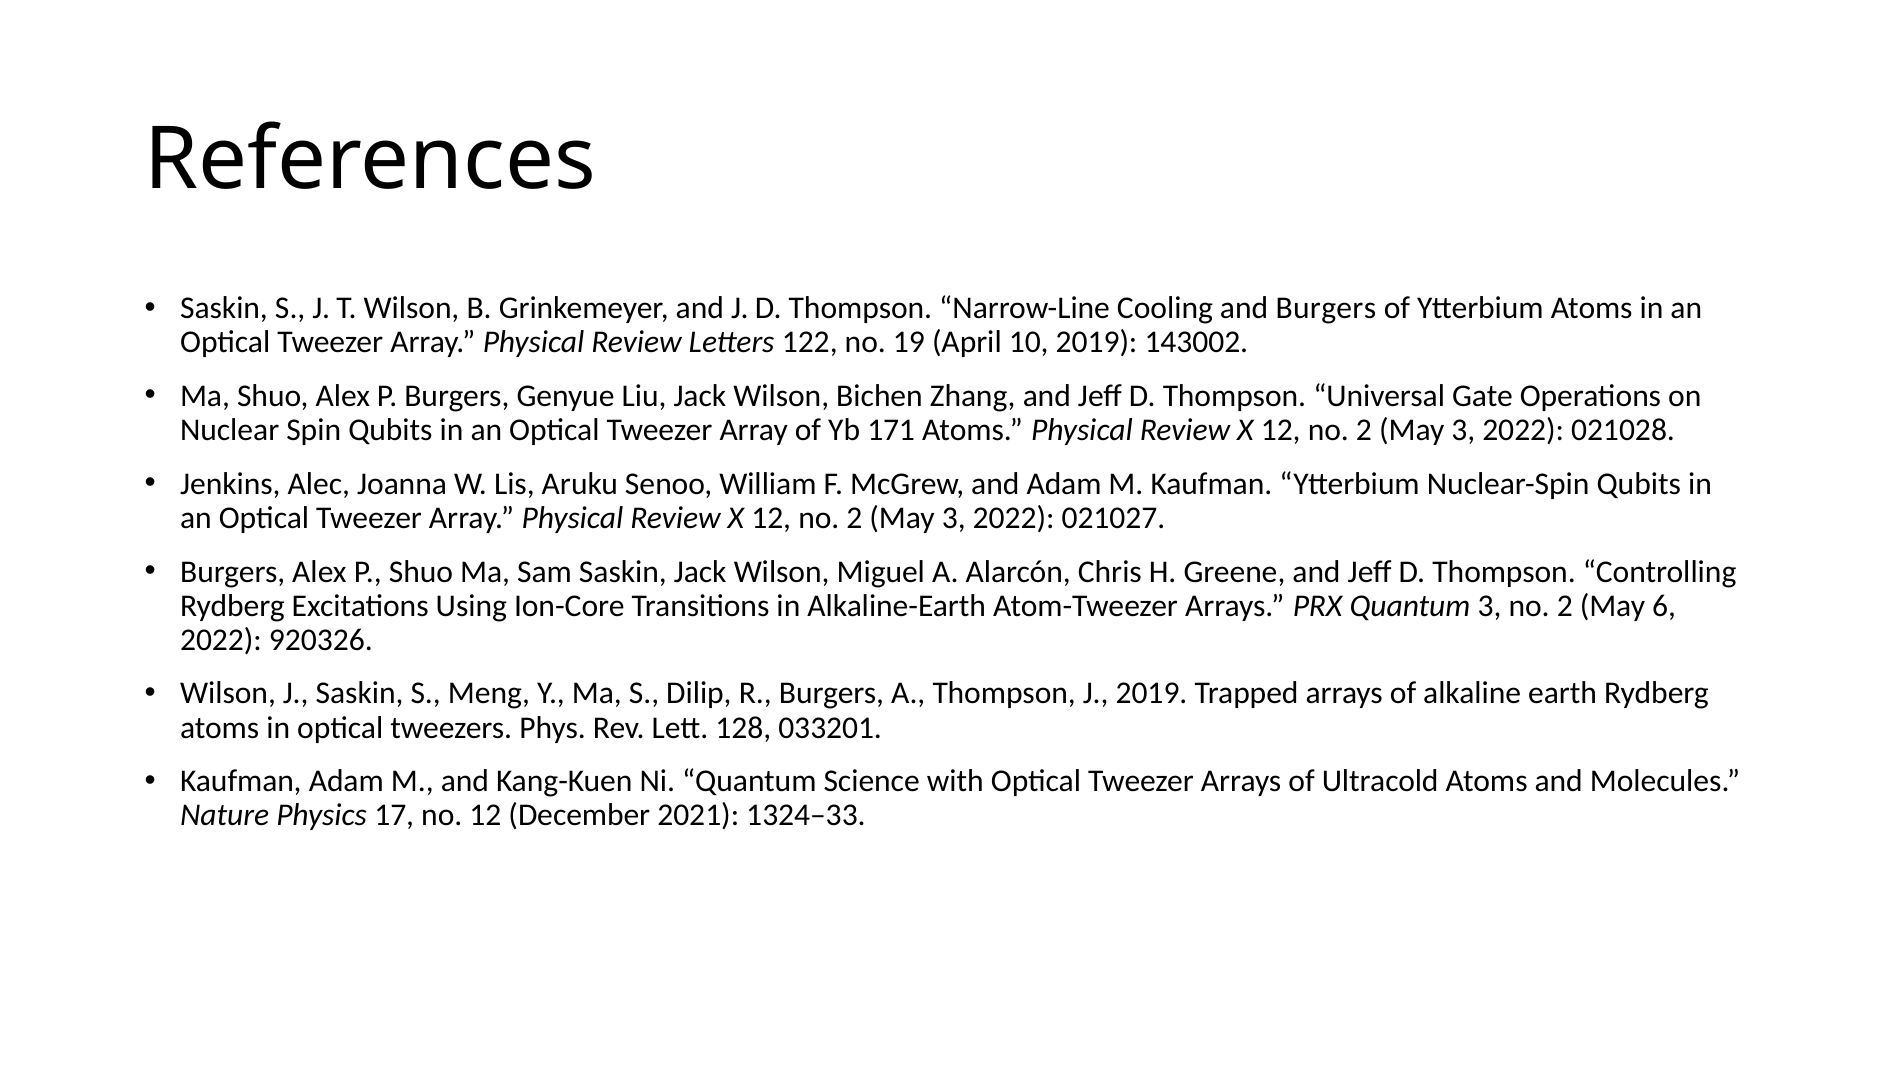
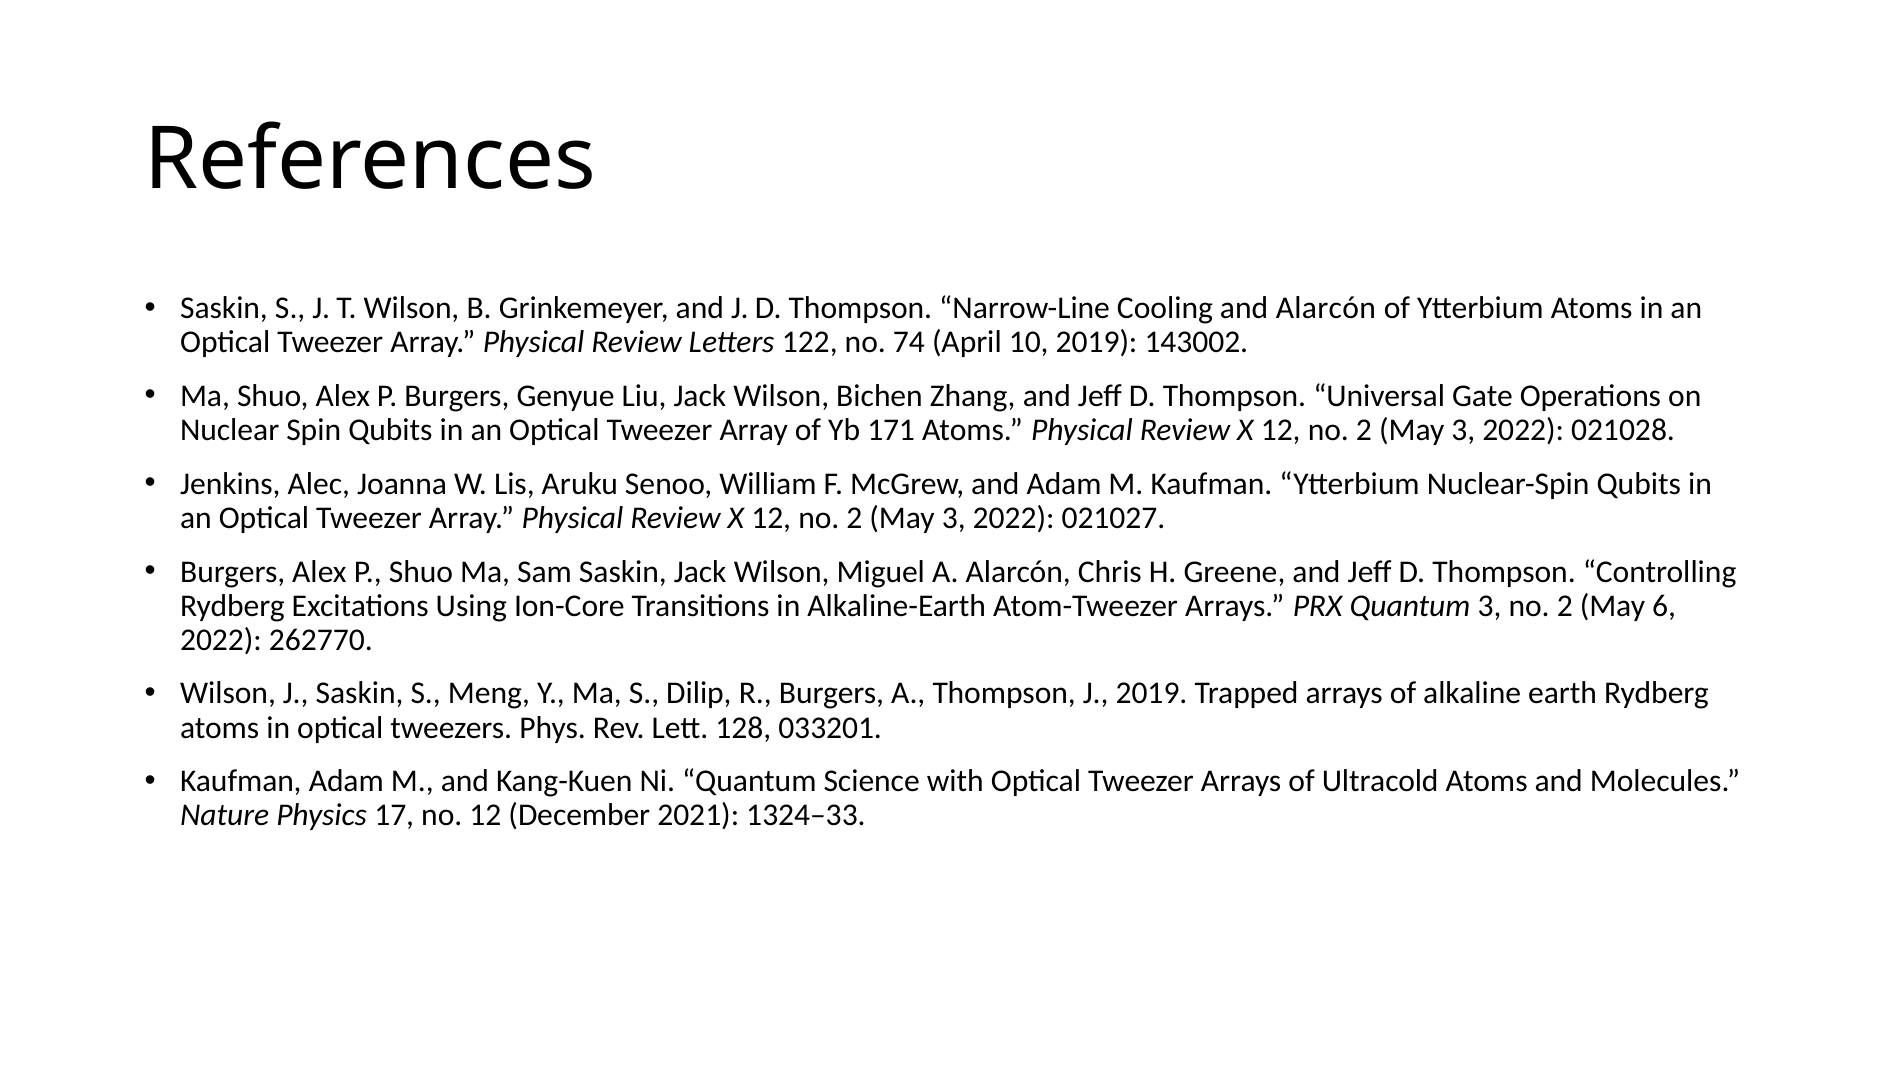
and Burgers: Burgers -> Alarcón
19: 19 -> 74
920326: 920326 -> 262770
